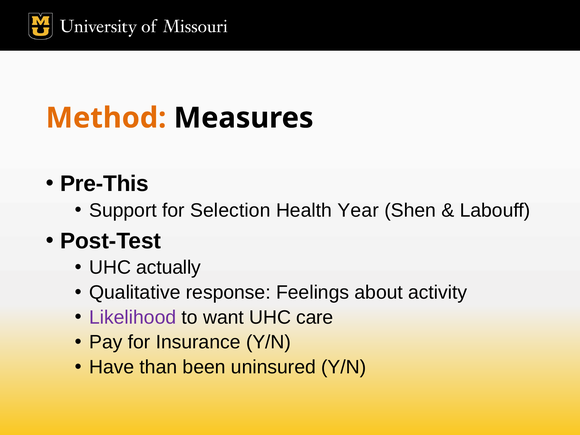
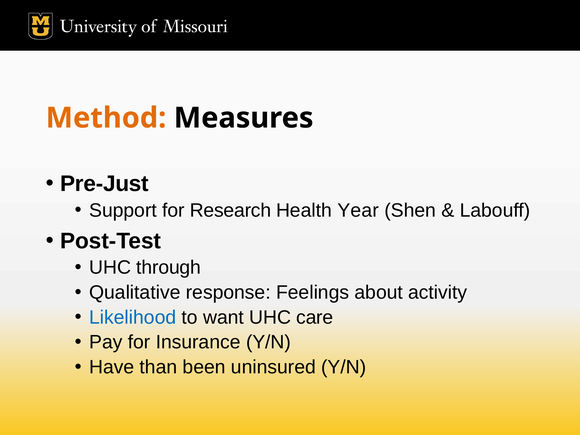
Pre-This: Pre-This -> Pre-Just
Selection: Selection -> Research
actually: actually -> through
Likelihood colour: purple -> blue
